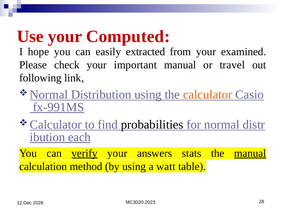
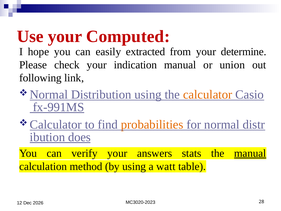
examined: examined -> determine
important: important -> indication
travel: travel -> union
probabilities colour: black -> orange
each: each -> does
verify underline: present -> none
